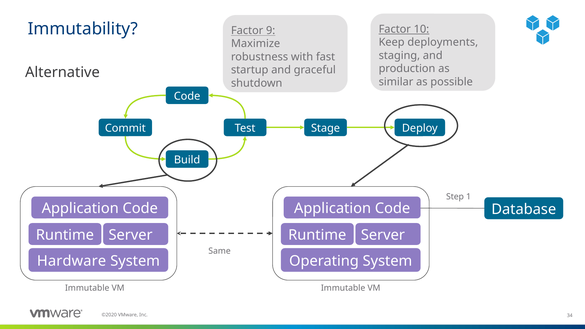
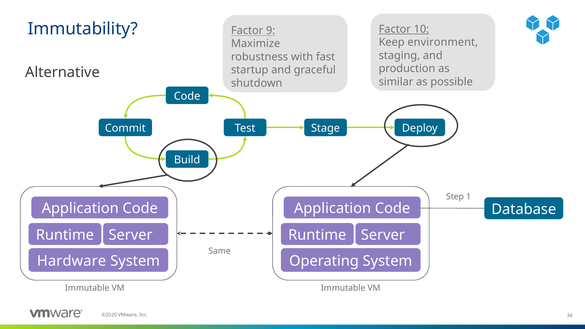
deployments: deployments -> environment
